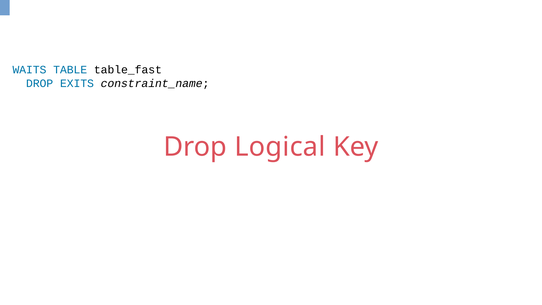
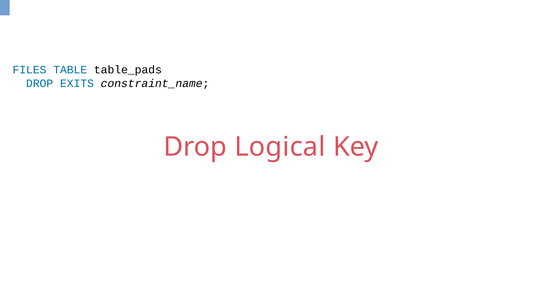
WAITS: WAITS -> FILES
table_fast: table_fast -> table_pads
